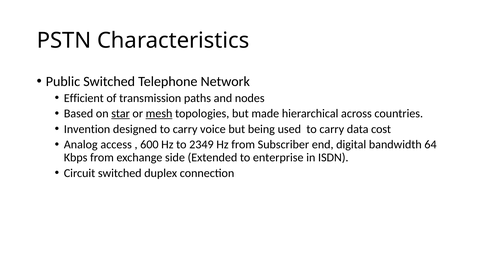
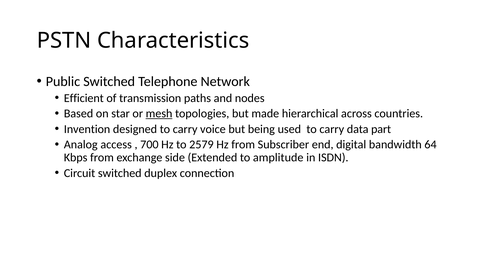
star underline: present -> none
cost: cost -> part
600: 600 -> 700
2349: 2349 -> 2579
enterprise: enterprise -> amplitude
